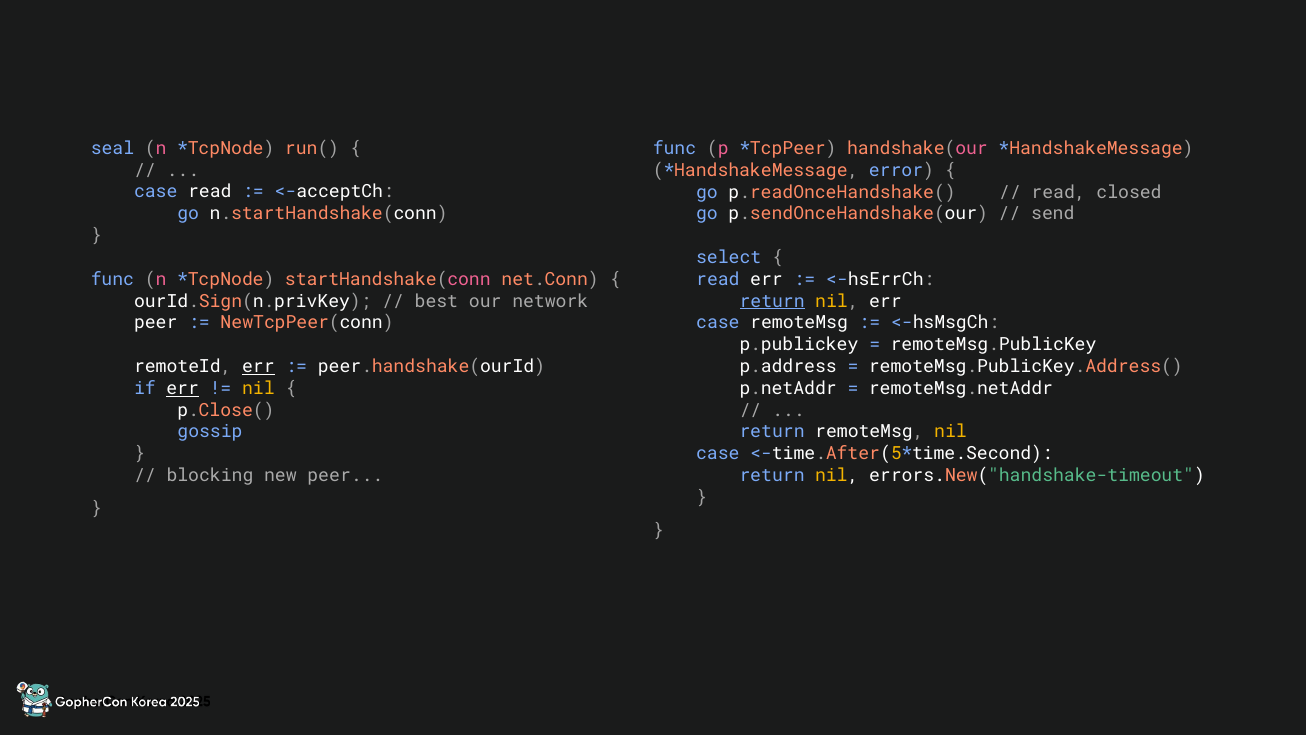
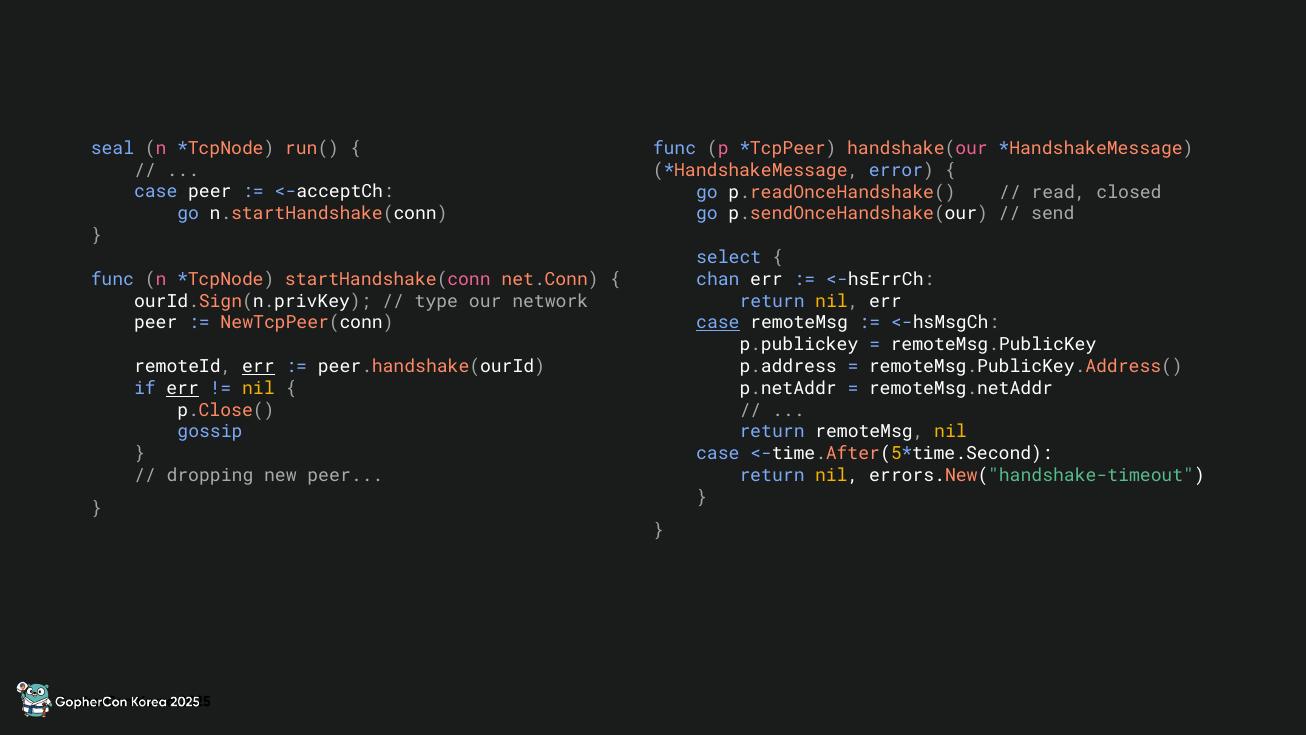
case read: read -> peer
read at (718, 279): read -> chan
best: best -> type
return at (772, 301) underline: present -> none
case at (718, 323) underline: none -> present
blocking: blocking -> dropping
